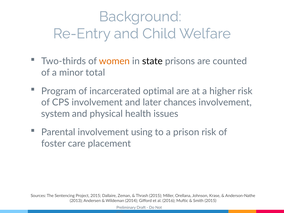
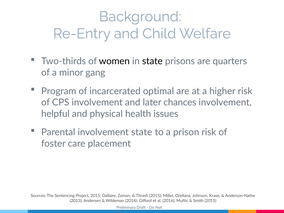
women colour: orange -> black
counted: counted -> quarters
total: total -> gang
system: system -> helpful
involvement using: using -> state
